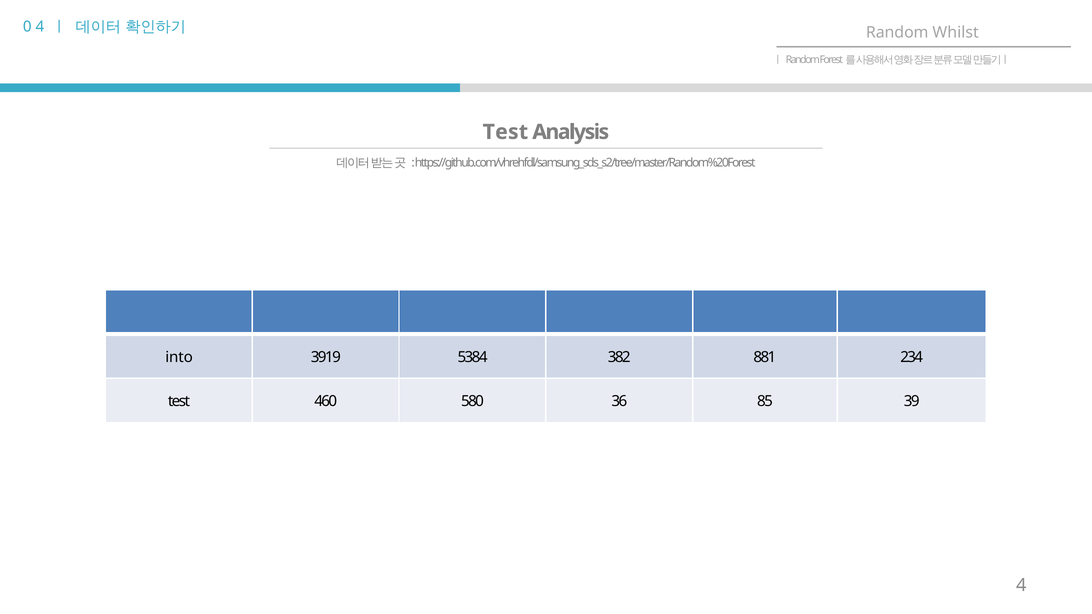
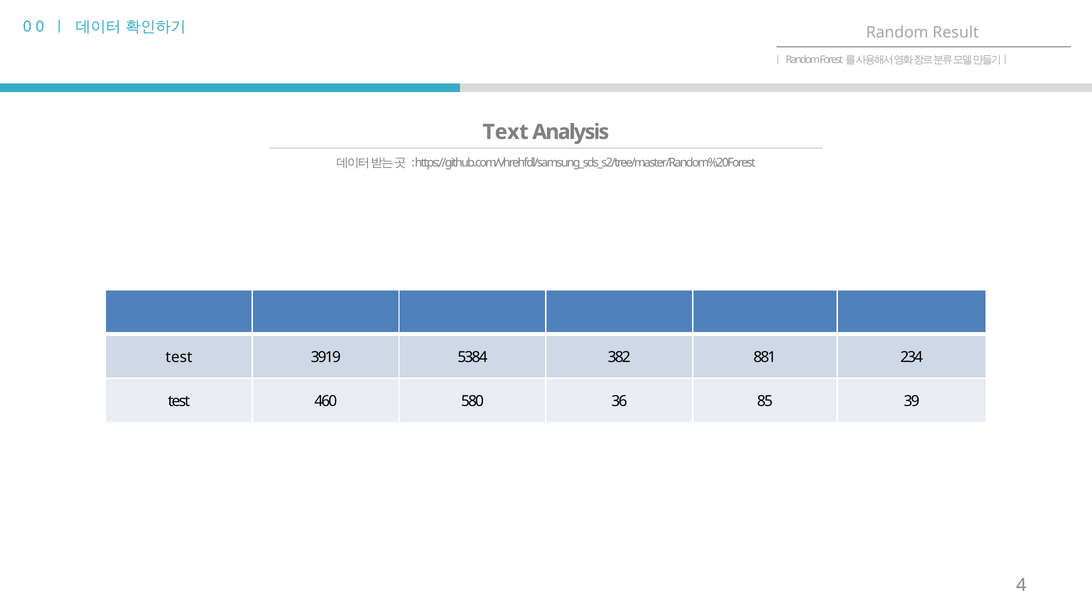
0 4: 4 -> 0
Whilst: Whilst -> Result
Test at (505, 132): Test -> Text
into at (179, 357): into -> test
